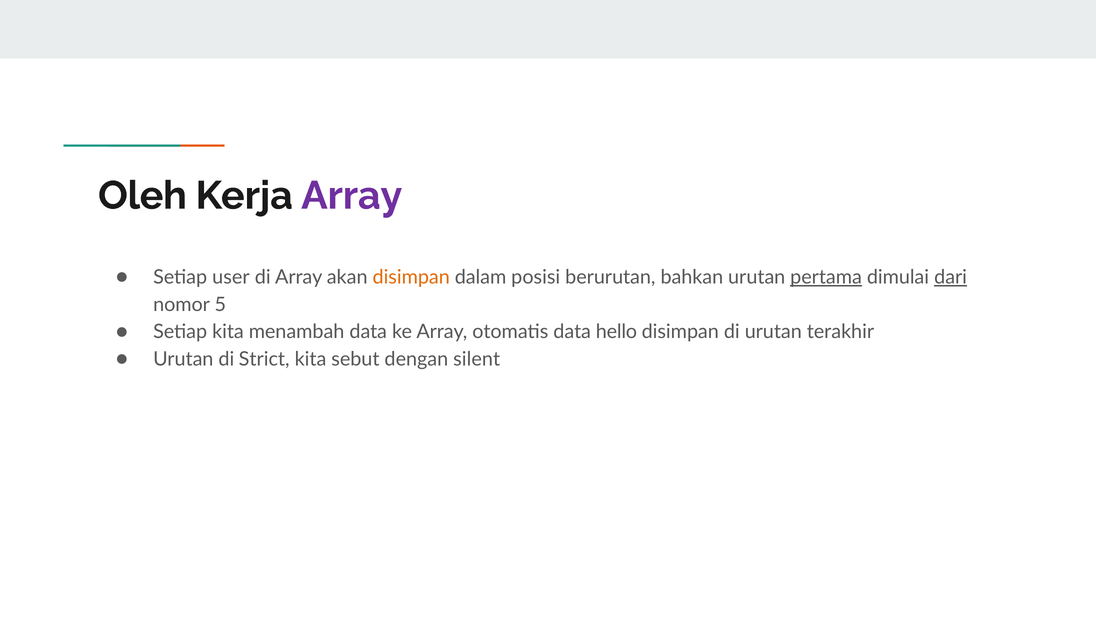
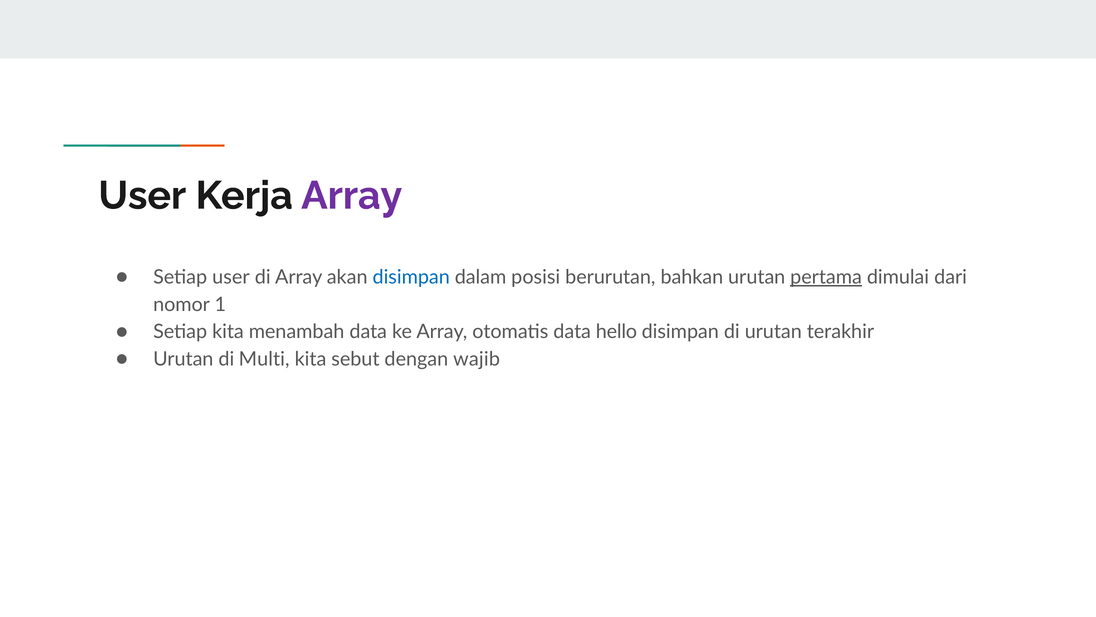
Oleh at (142, 196): Oleh -> User
disimpan at (411, 277) colour: orange -> blue
dari underline: present -> none
5: 5 -> 1
Strict: Strict -> Multi
silent: silent -> wajib
